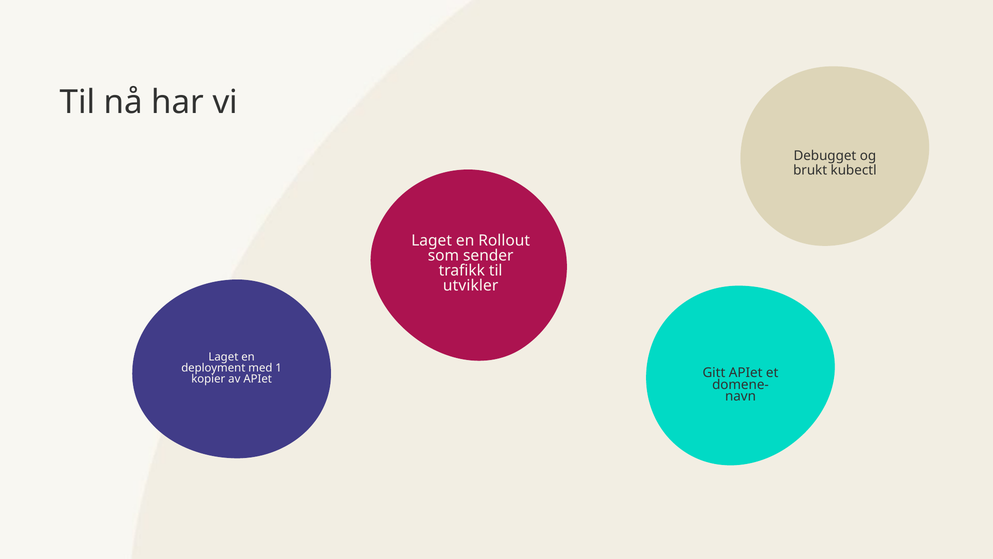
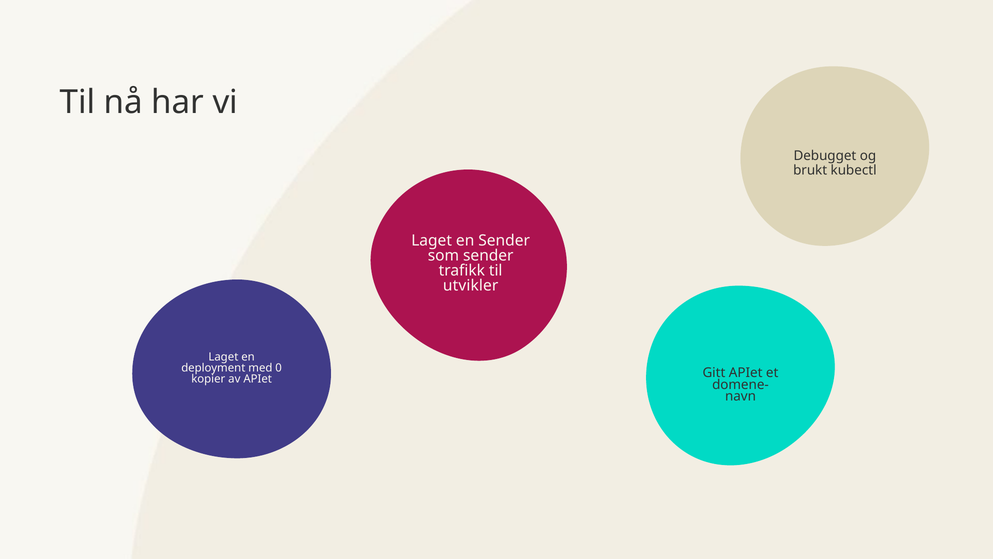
en Rollout: Rollout -> Sender
1: 1 -> 0
